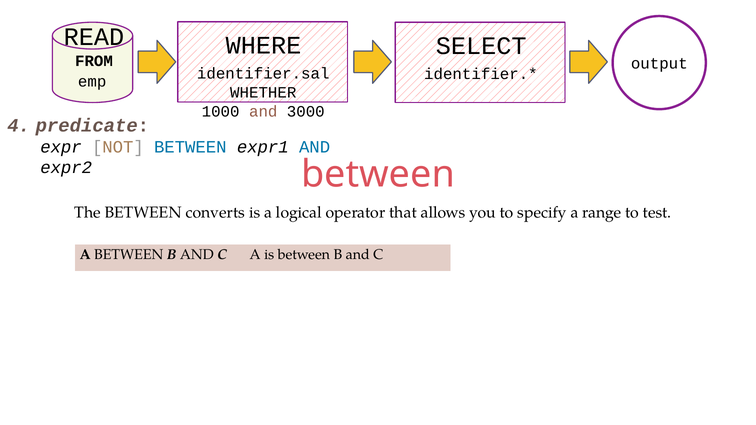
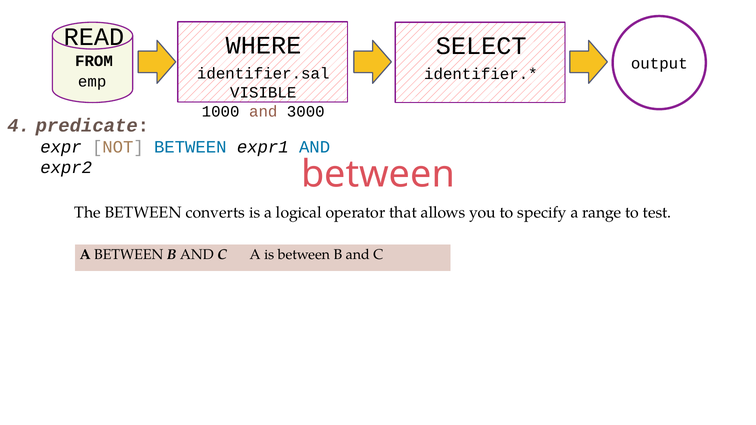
WHETHER: WHETHER -> VISIBLE
